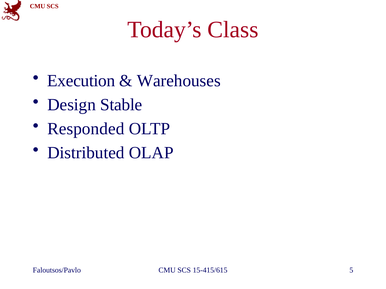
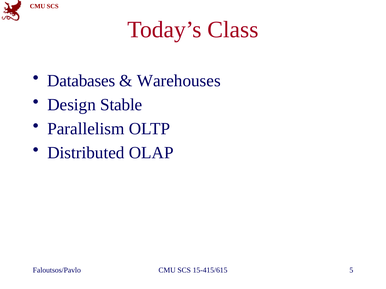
Execution: Execution -> Databases
Responded: Responded -> Parallelism
